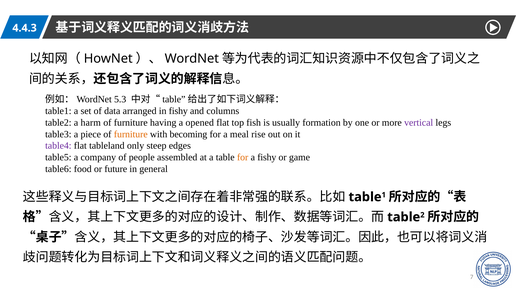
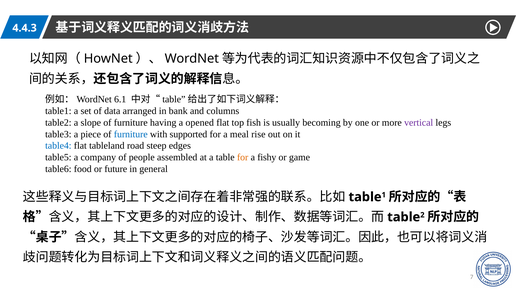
5.3: 5.3 -> 6.1
in fishy: fishy -> bank
harm: harm -> slope
formation: formation -> becoming
furniture at (131, 134) colour: orange -> blue
becoming: becoming -> supported
table4 colour: purple -> blue
only: only -> road
